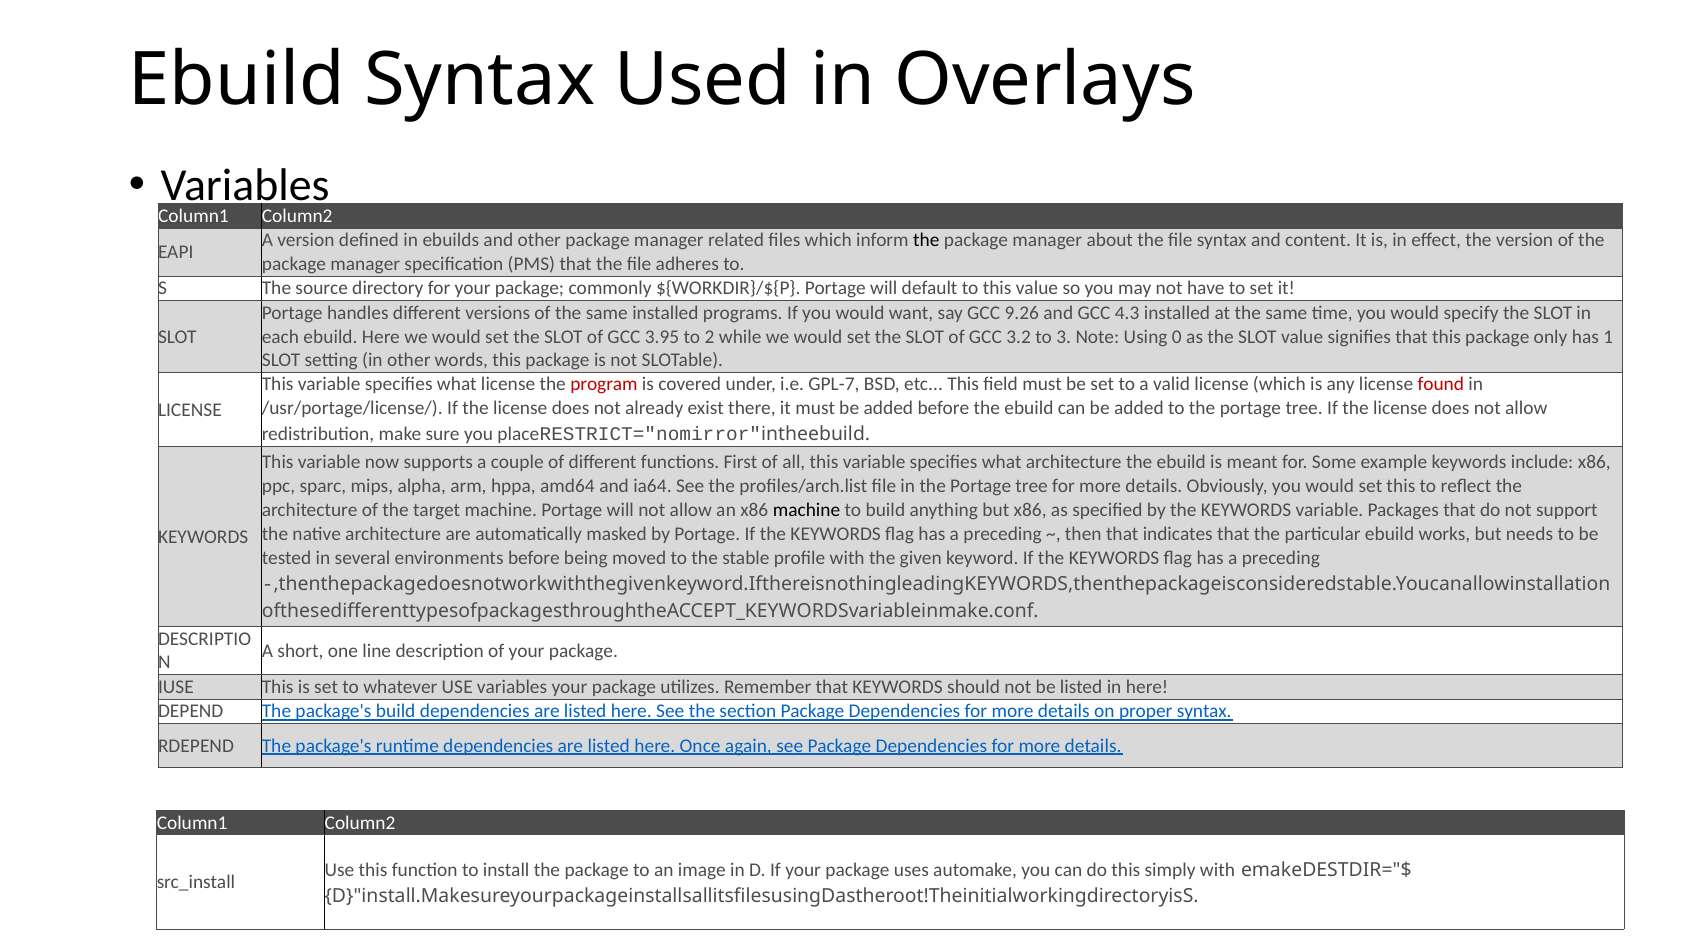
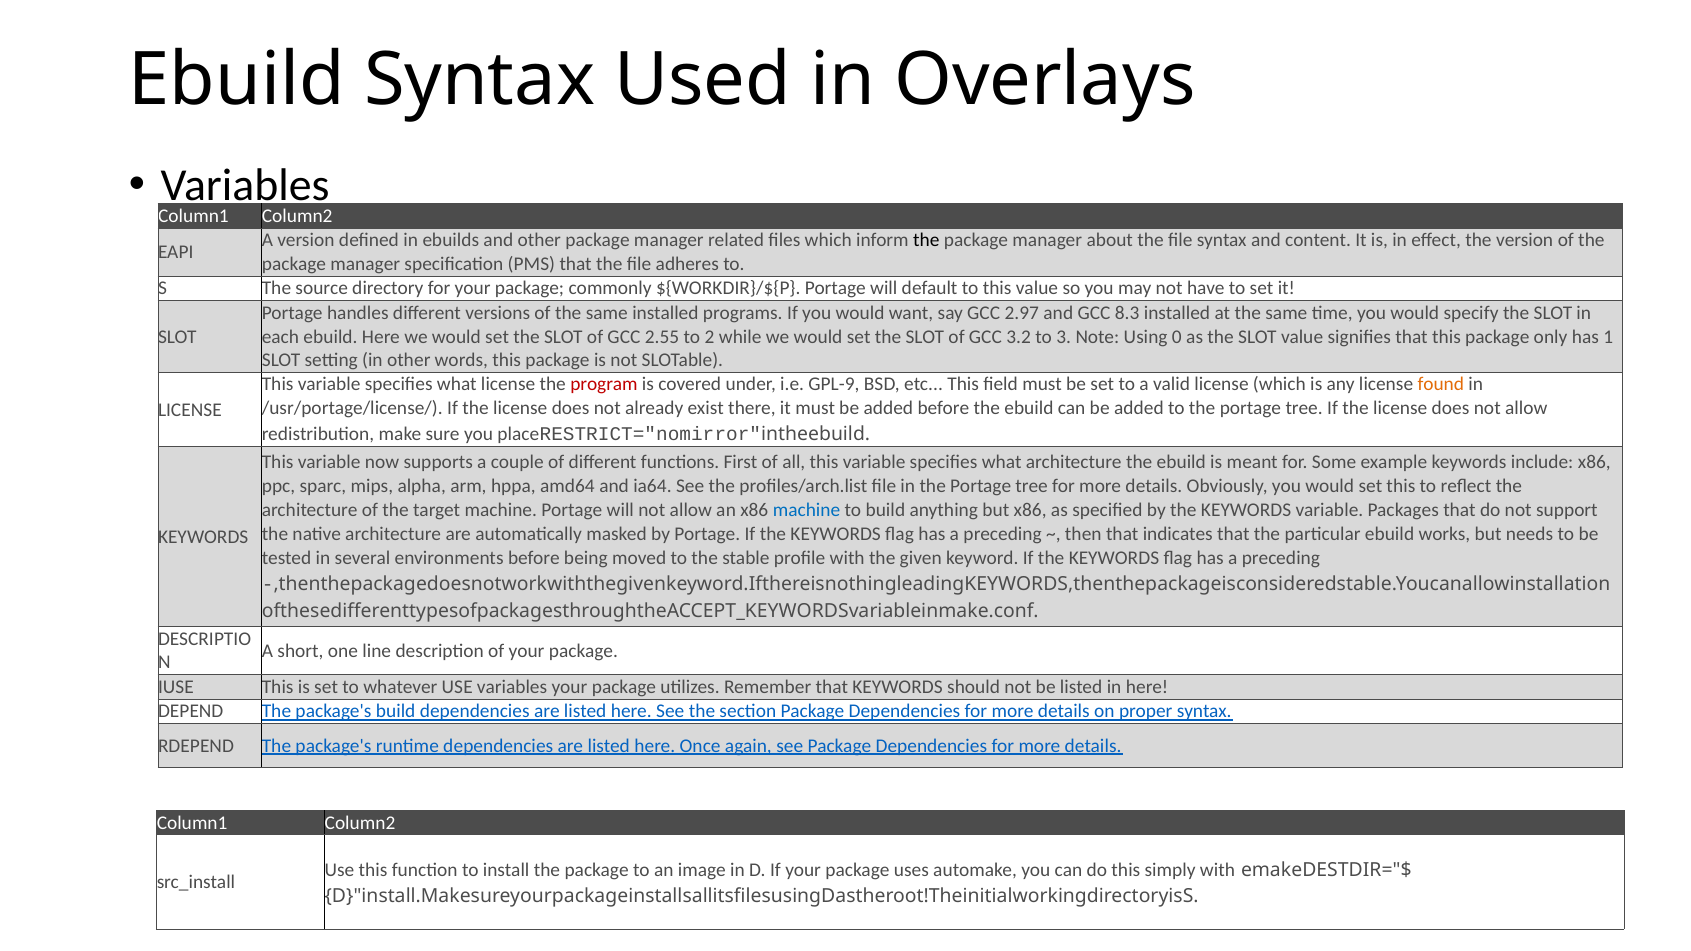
9.26: 9.26 -> 2.97
4.3: 4.3 -> 8.3
3.95: 3.95 -> 2.55
GPL-7: GPL-7 -> GPL-9
found colour: red -> orange
machine at (807, 510) colour: black -> blue
